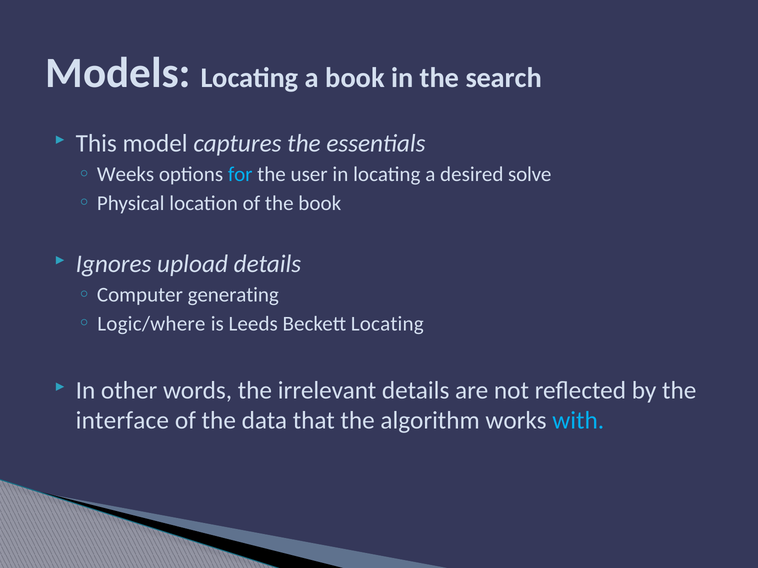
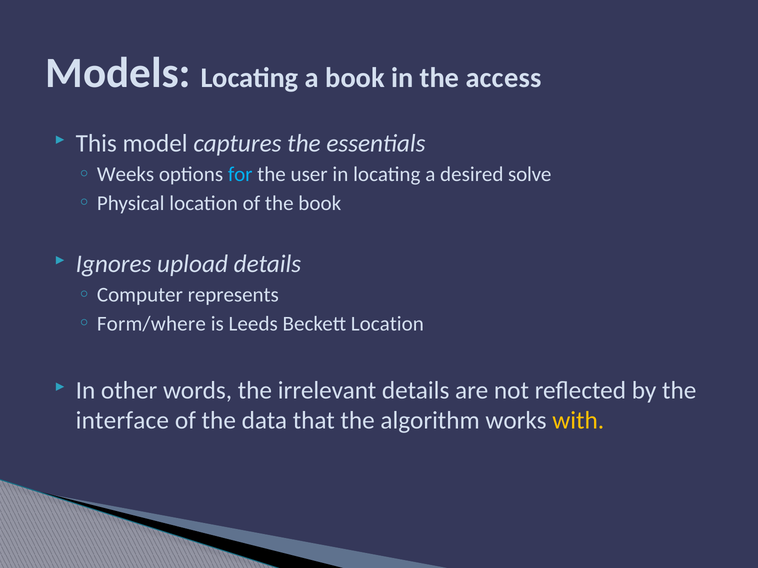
search: search -> access
generating: generating -> represents
Logic/where: Logic/where -> Form/where
Beckett Locating: Locating -> Location
with colour: light blue -> yellow
